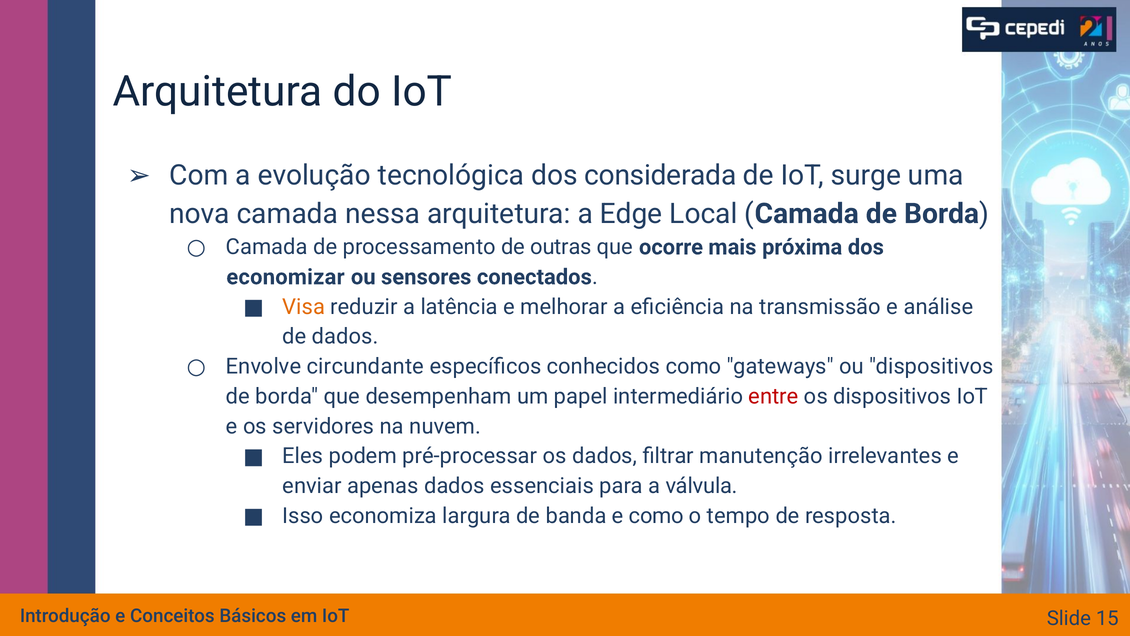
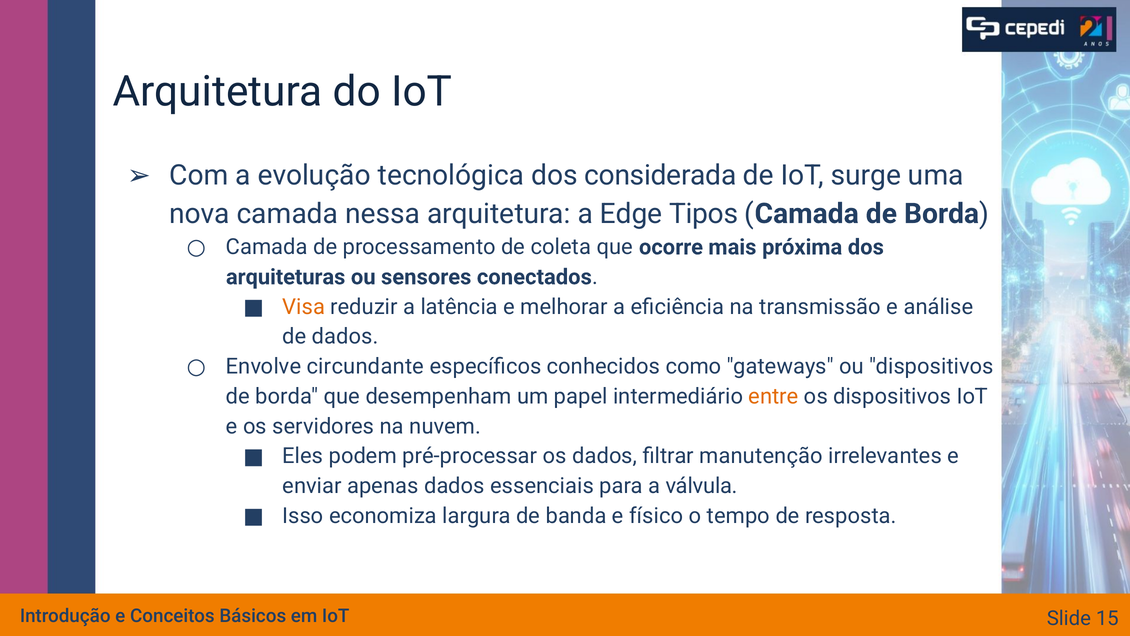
Local: Local -> Tipos
outras: outras -> coleta
economizar: economizar -> arquiteturas
entre colour: red -> orange
e como: como -> físico
